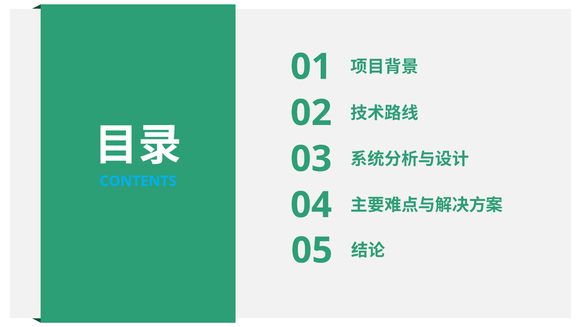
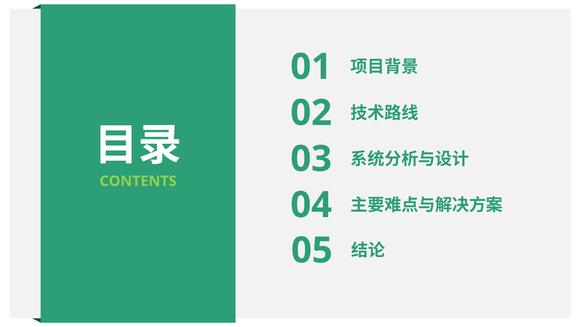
CONTENTS colour: light blue -> light green
